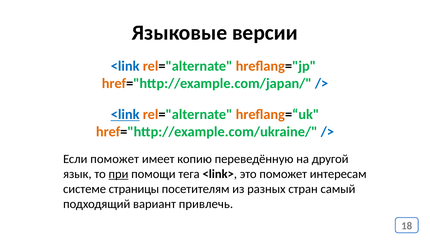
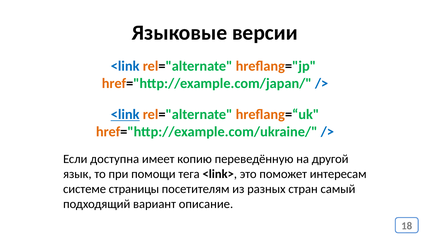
Если поможет: поможет -> доступна
при underline: present -> none
привлечь: привлечь -> описание
